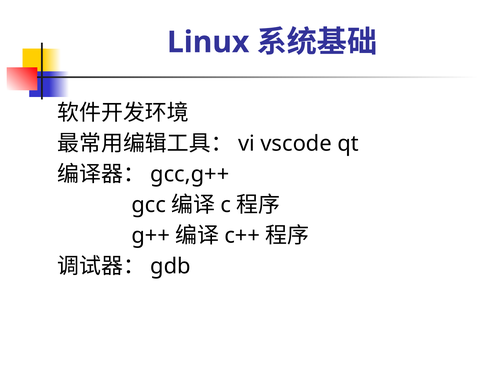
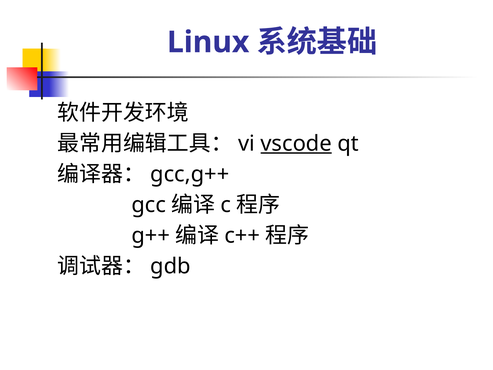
vscode underline: none -> present
